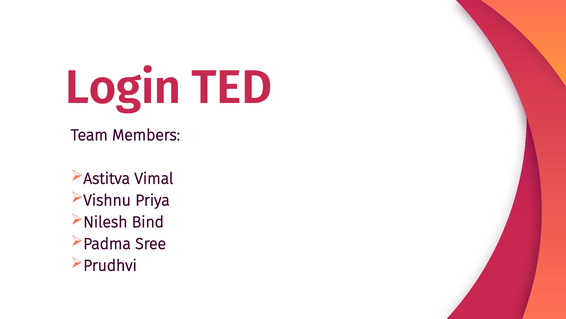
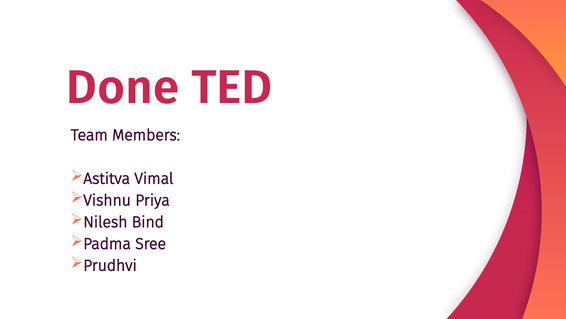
Login: Login -> Done
